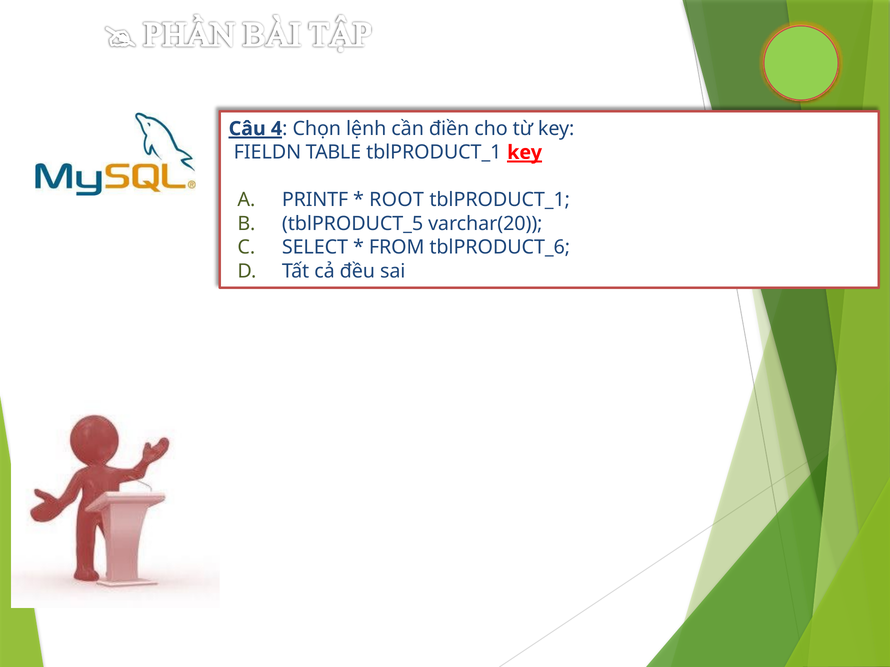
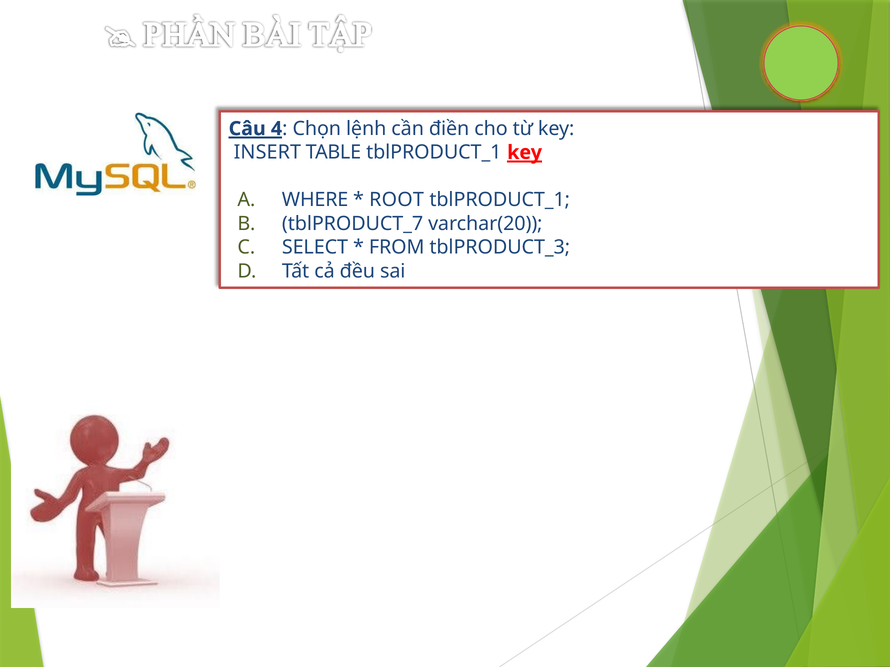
FIELDN: FIELDN -> INSERT
PRINTF: PRINTF -> WHERE
tblPRODUCT_5: tblPRODUCT_5 -> tblPRODUCT_7
tblPRODUCT_6: tblPRODUCT_6 -> tblPRODUCT_3
